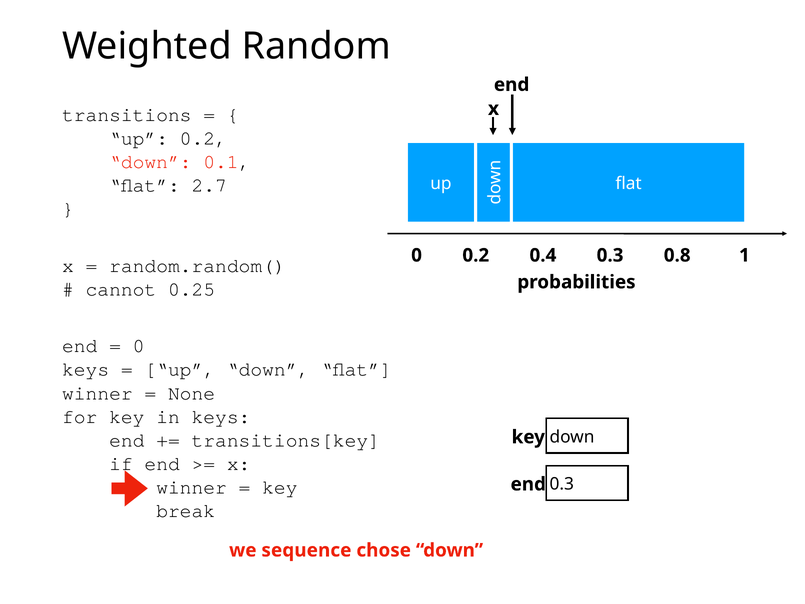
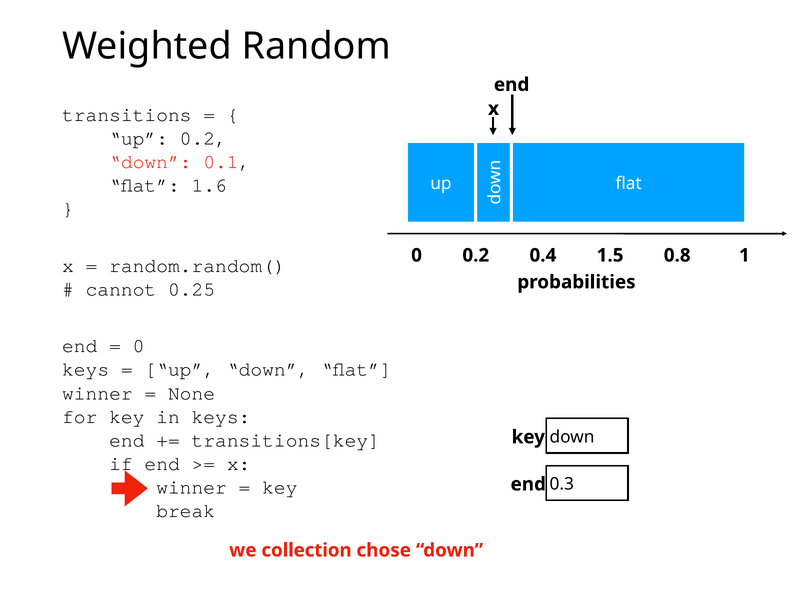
2.7: 2.7 -> 1.6
0.4 0.3: 0.3 -> 1.5
sequence: sequence -> collection
